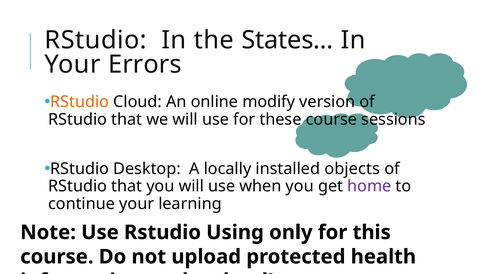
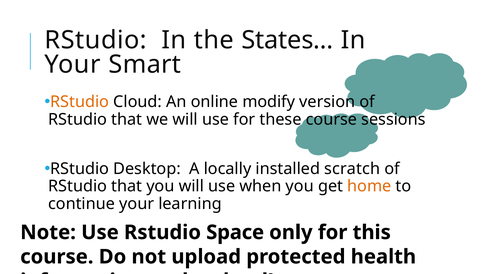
Errors: Errors -> Smart
objects: objects -> scratch
home colour: purple -> orange
Using: Using -> Space
